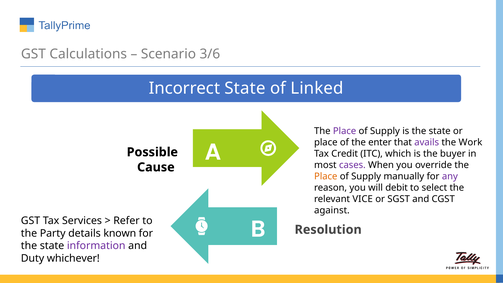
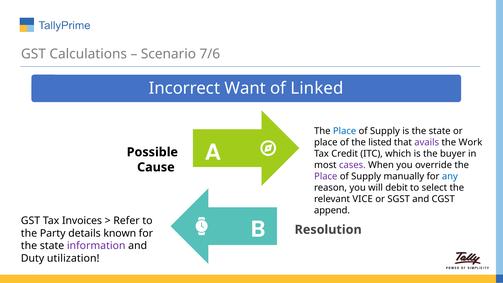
3/6: 3/6 -> 7/6
State at (245, 88): State -> Want
Place at (345, 131) colour: purple -> blue
enter: enter -> listed
Place at (326, 176) colour: orange -> purple
any colour: purple -> blue
against: against -> append
Services: Services -> Invoices
whichever: whichever -> utilization
